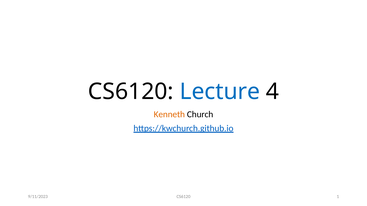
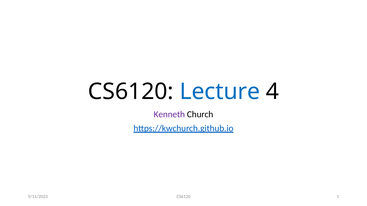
Kenneth colour: orange -> purple
